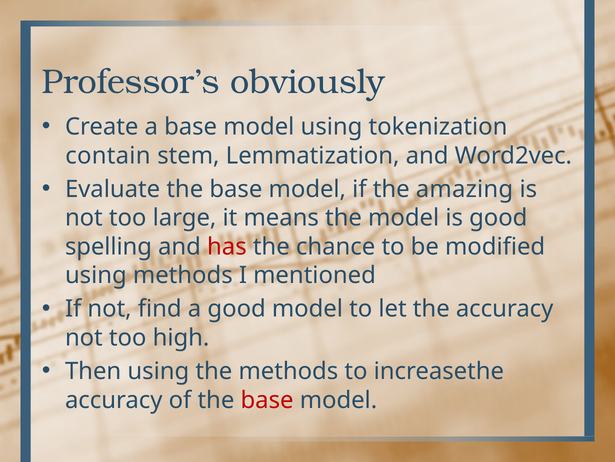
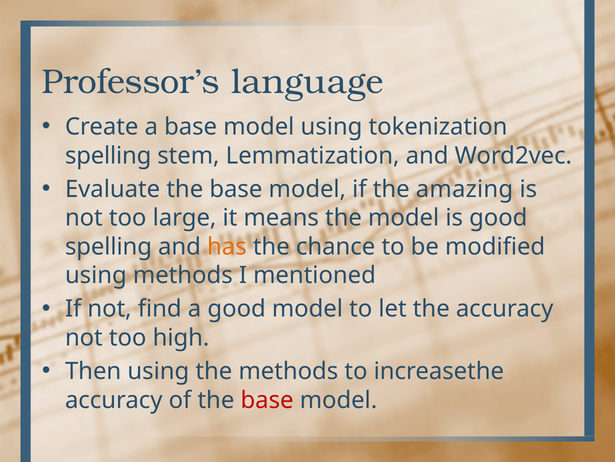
obviously: obviously -> language
contain at (108, 155): contain -> spelling
has colour: red -> orange
